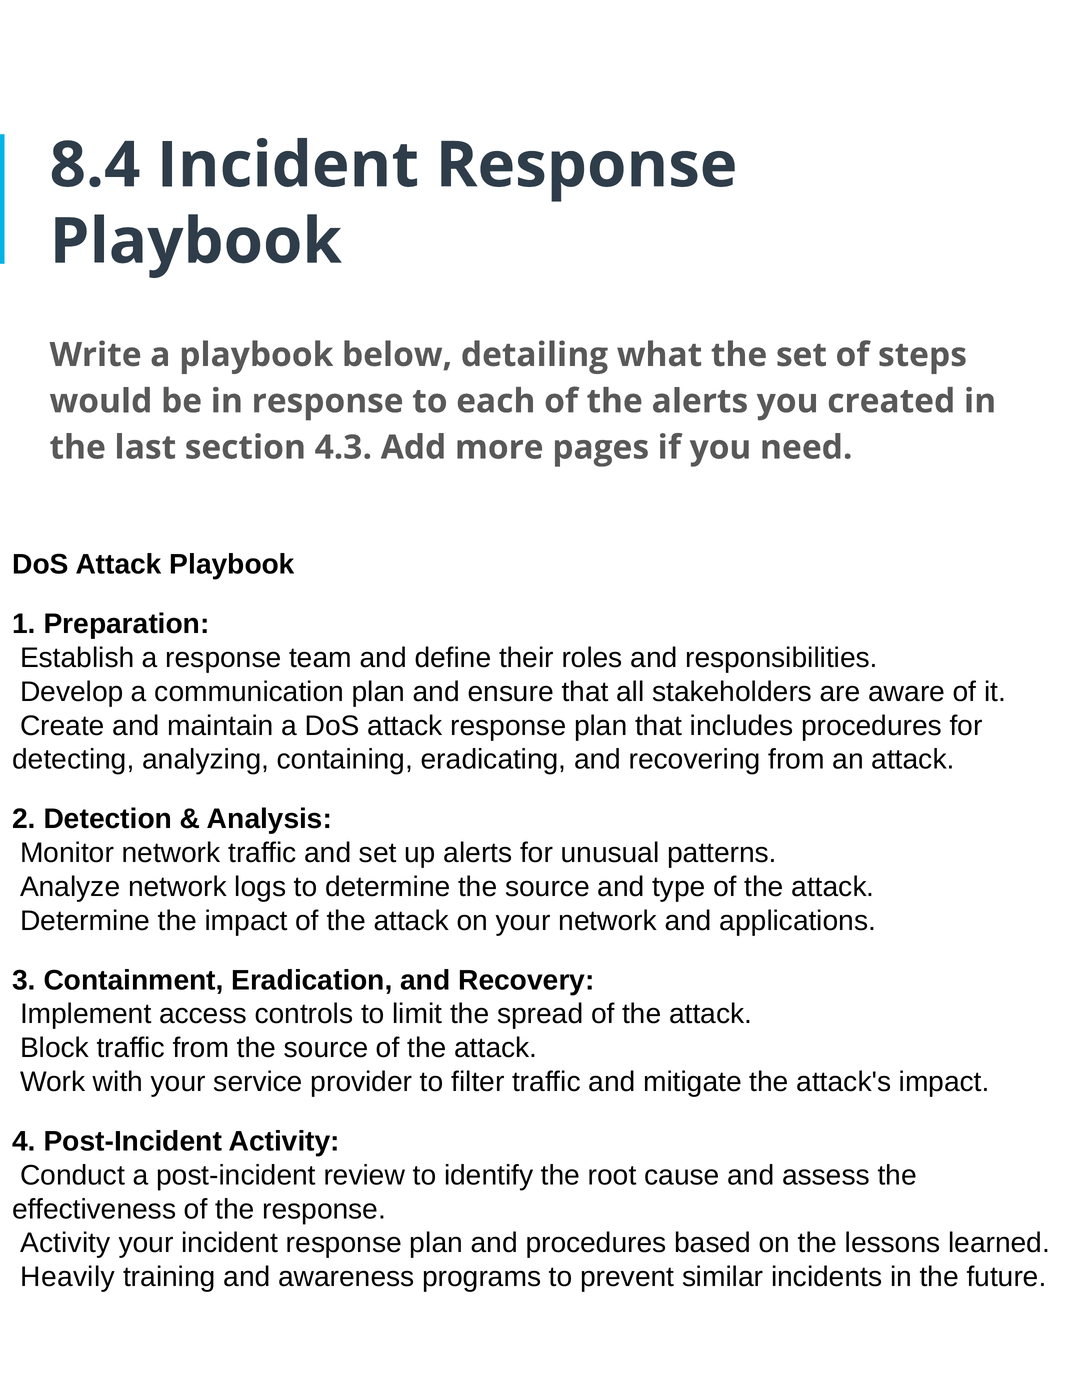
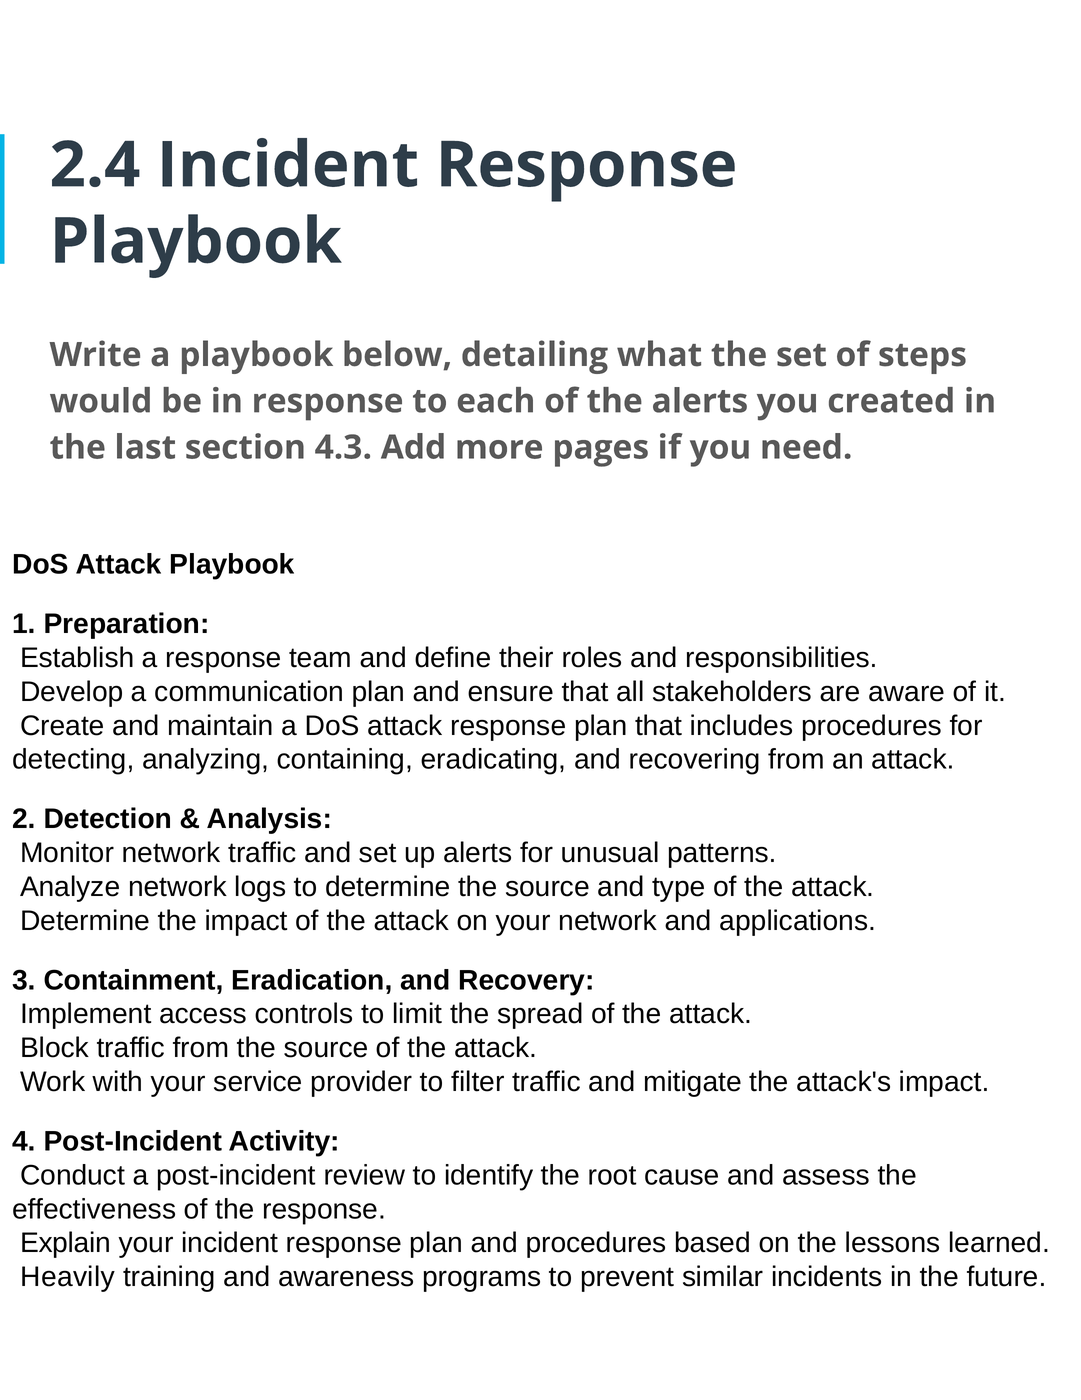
8.4: 8.4 -> 2.4
Activity at (65, 1242): Activity -> Explain
